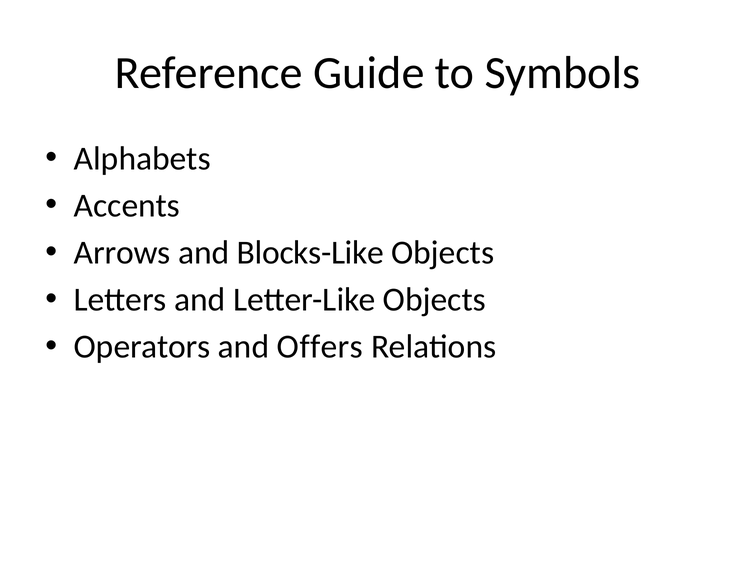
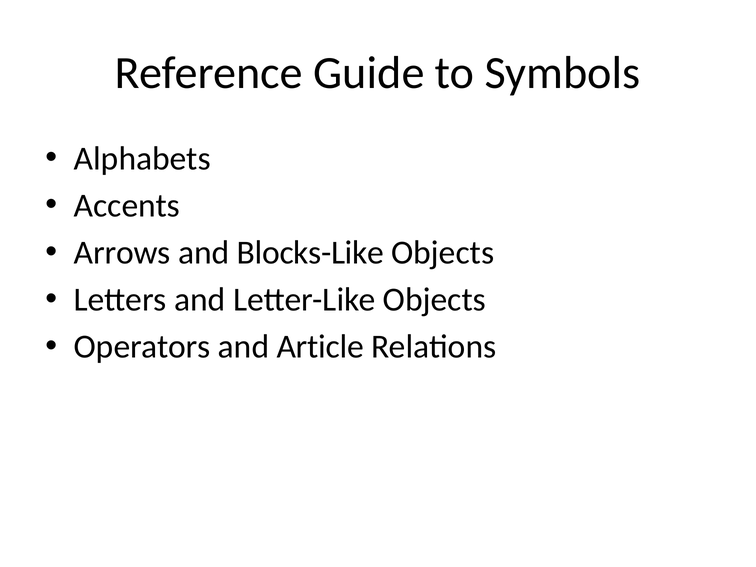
Offers: Offers -> Article
